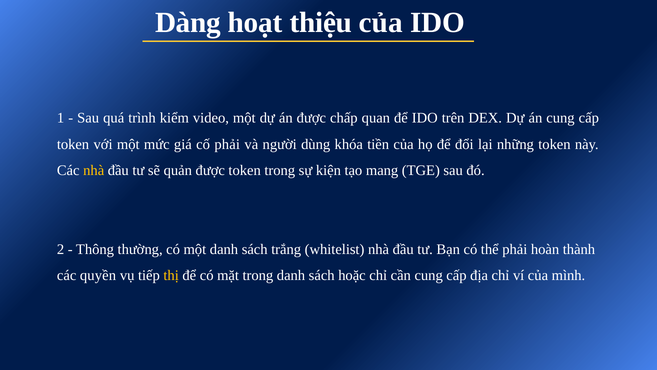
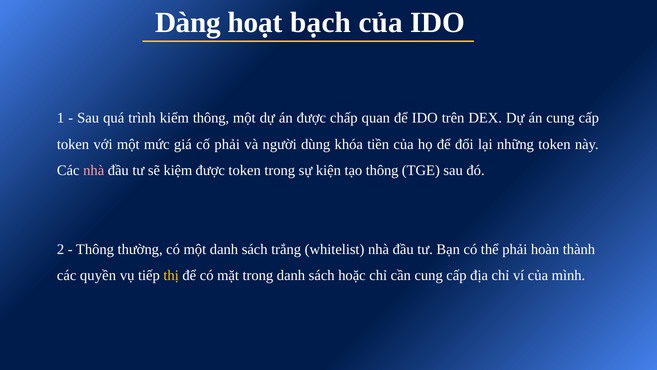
thiệu: thiệu -> bạch
kiểm video: video -> thông
nhà at (94, 170) colour: yellow -> pink
quản: quản -> kiệm
tạo mang: mang -> thông
